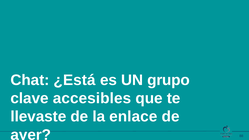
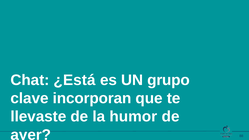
accesibles: accesibles -> incorporan
enlace: enlace -> humor
